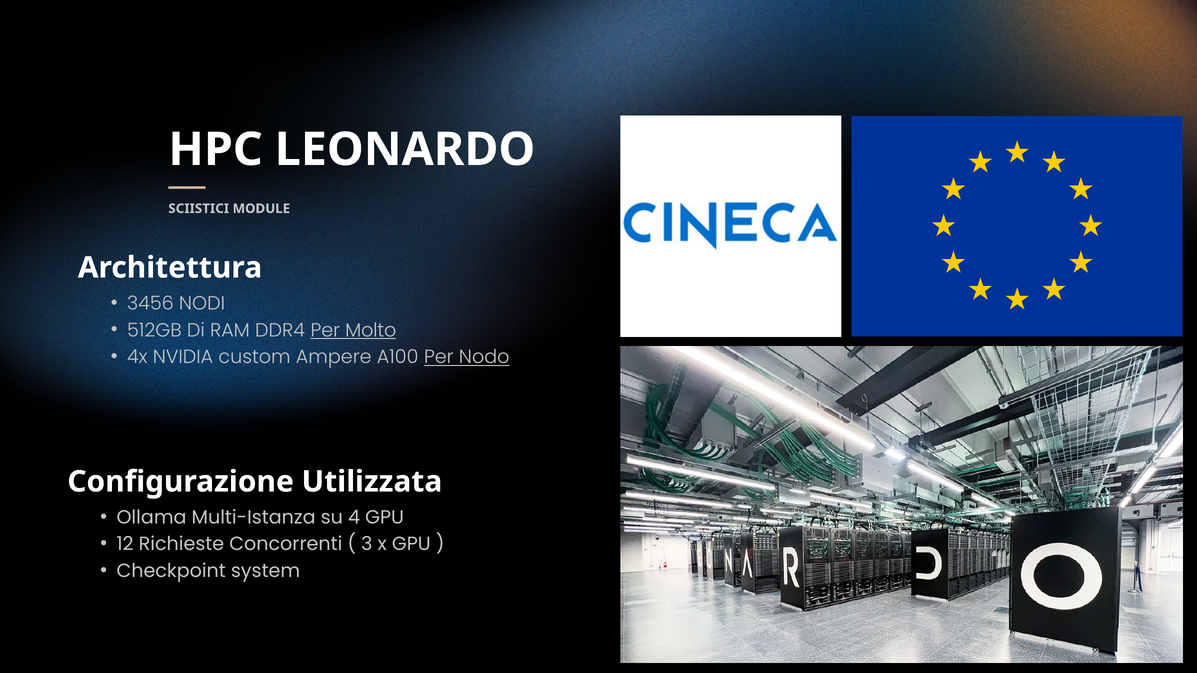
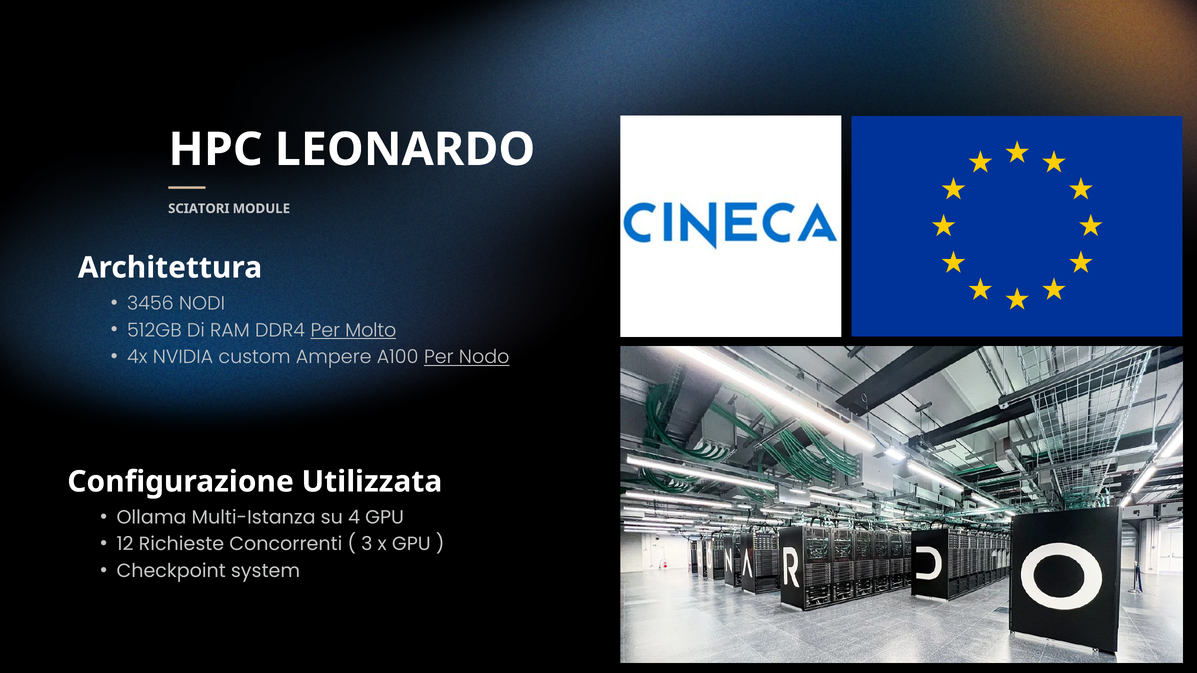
SCIISTICI: SCIISTICI -> SCIATORI
